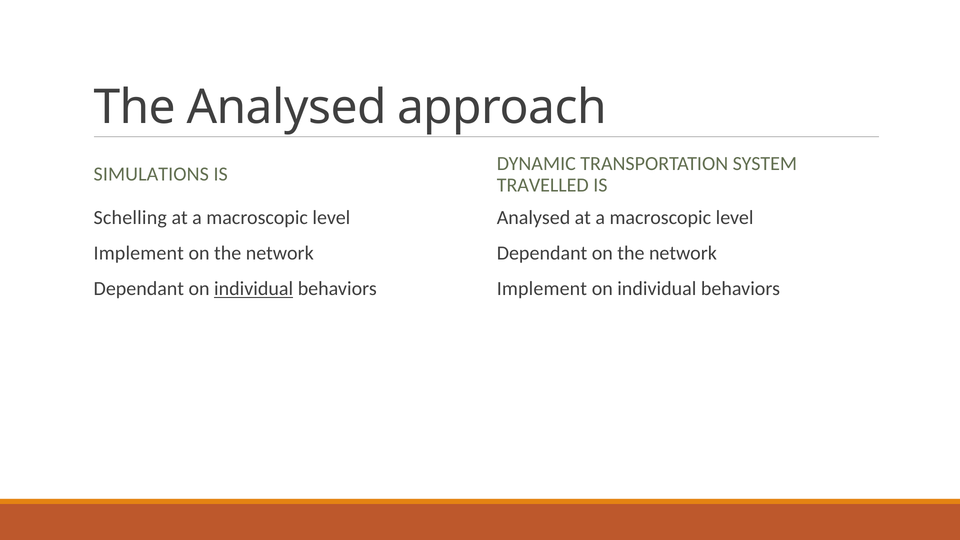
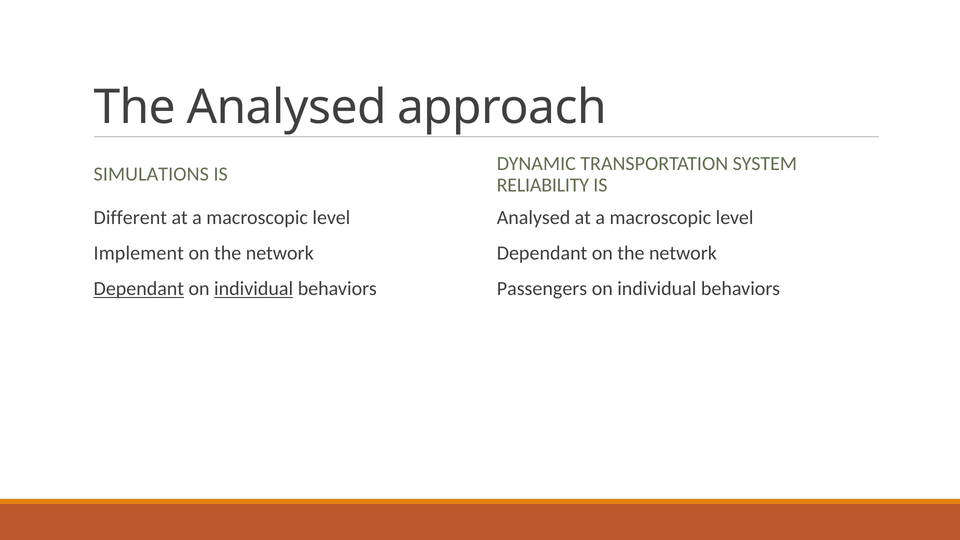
TRAVELLED: TRAVELLED -> RELIABILITY
Schelling: Schelling -> Different
Dependant at (139, 289) underline: none -> present
Implement at (542, 289): Implement -> Passengers
